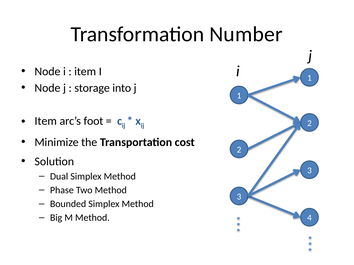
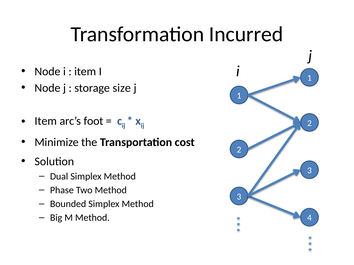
Number: Number -> Incurred
into: into -> size
